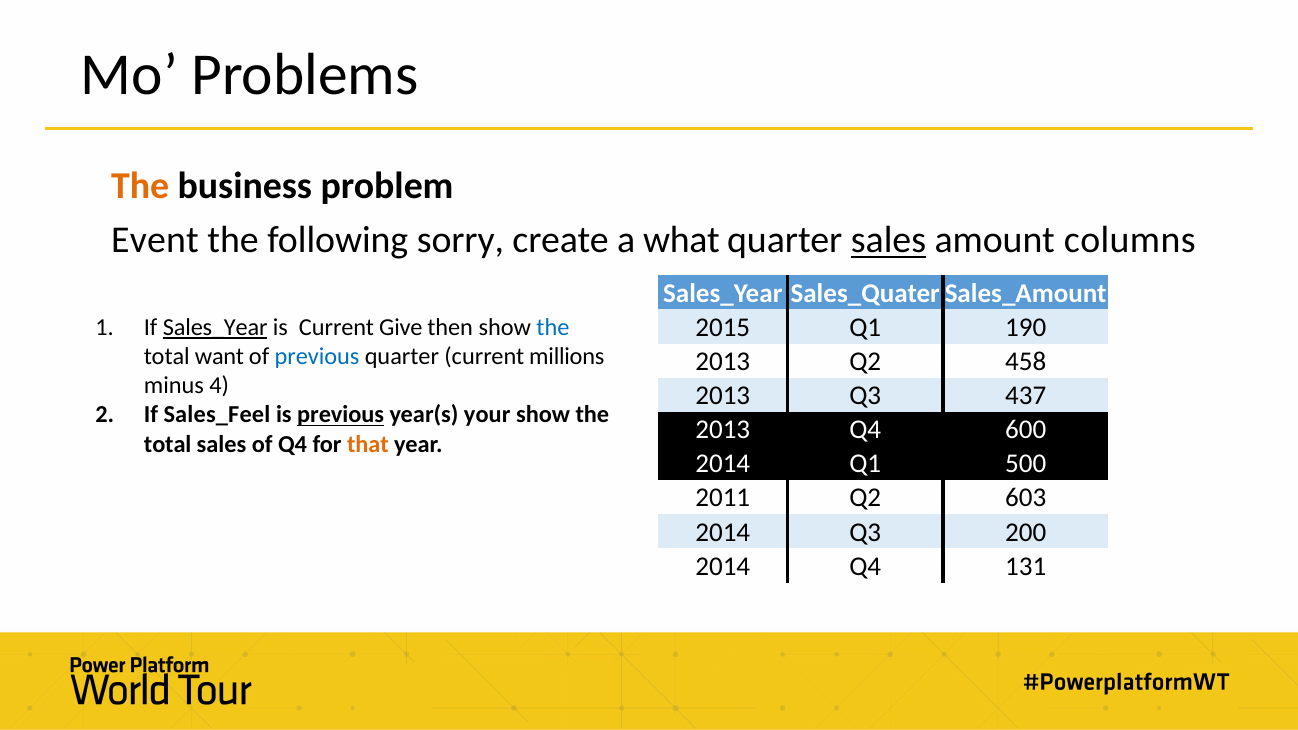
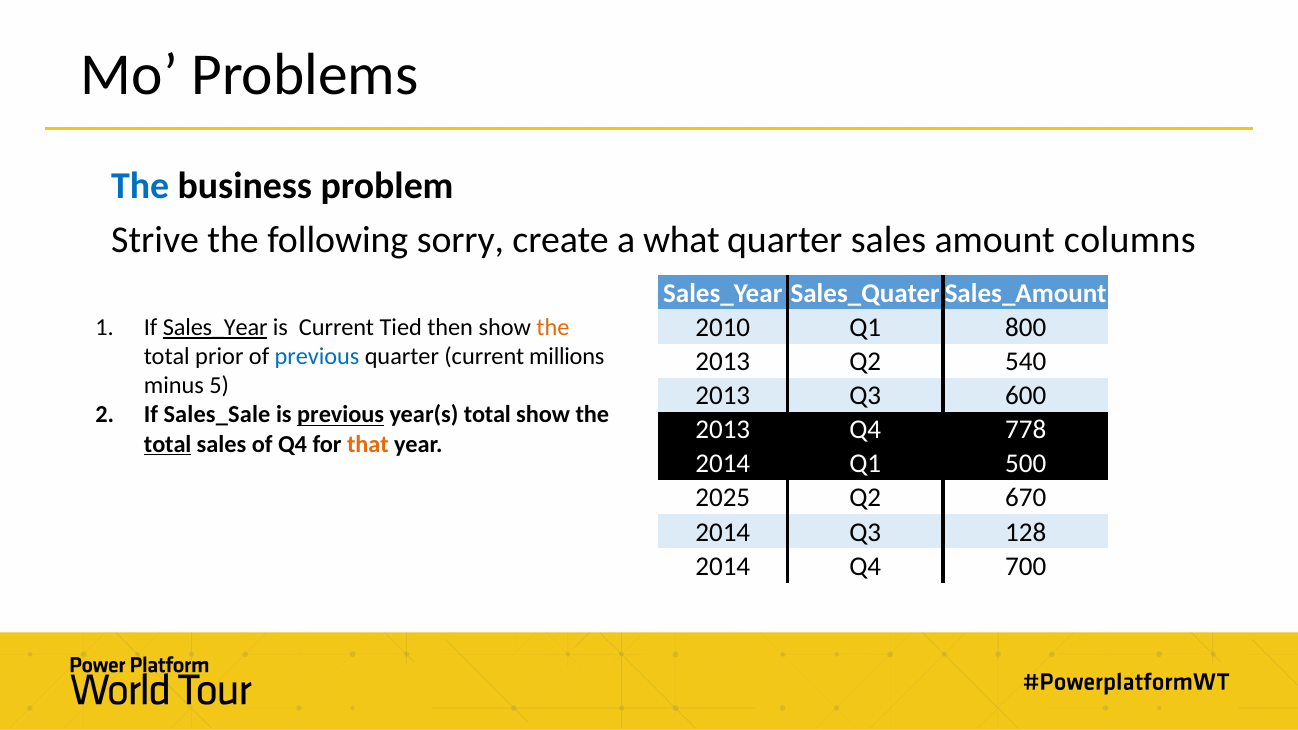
The at (140, 186) colour: orange -> blue
Event: Event -> Strive
sales at (889, 240) underline: present -> none
2015: 2015 -> 2010
190: 190 -> 800
Give: Give -> Tied
the at (553, 327) colour: blue -> orange
want: want -> prior
458: 458 -> 540
4: 4 -> 5
437: 437 -> 600
Sales_Feel: Sales_Feel -> Sales_Sale
year(s your: your -> total
600: 600 -> 778
total at (168, 444) underline: none -> present
2011: 2011 -> 2025
603: 603 -> 670
200: 200 -> 128
131: 131 -> 700
